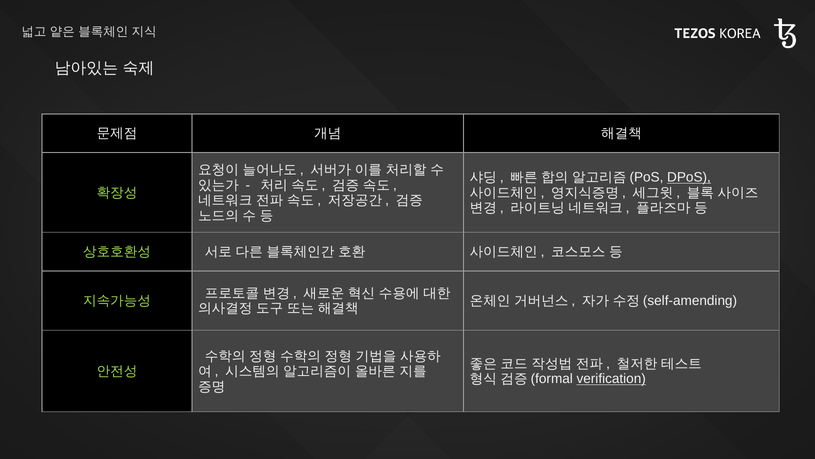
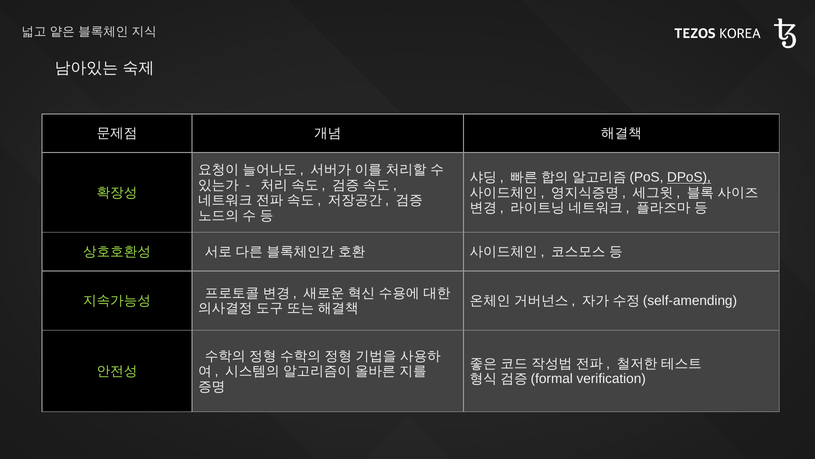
verification underline: present -> none
